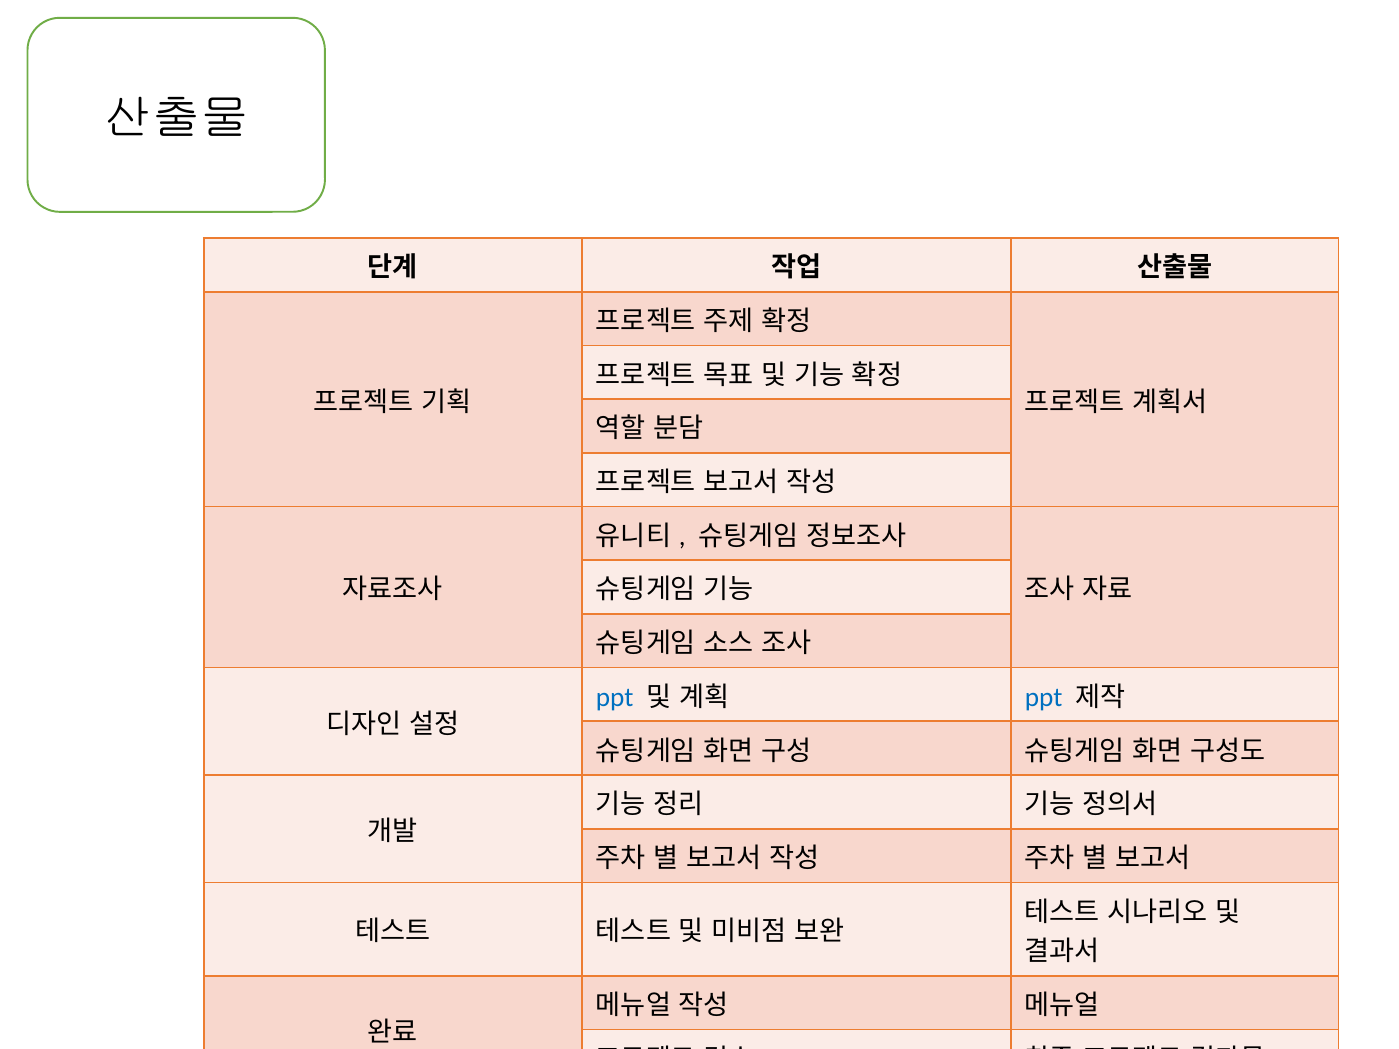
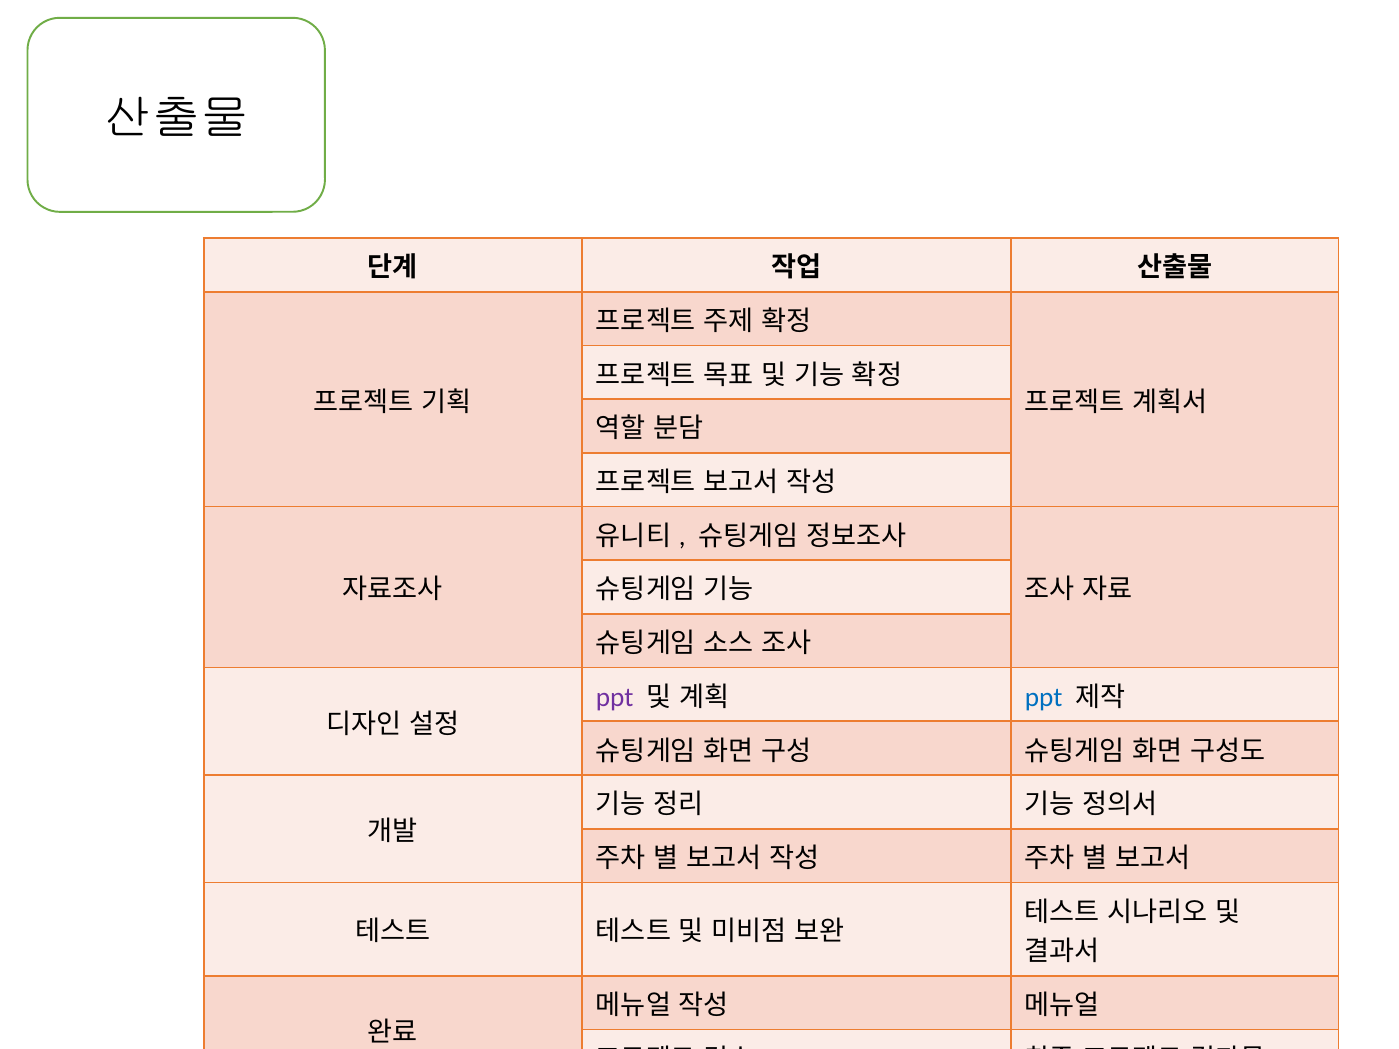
ppt at (615, 698) colour: blue -> purple
